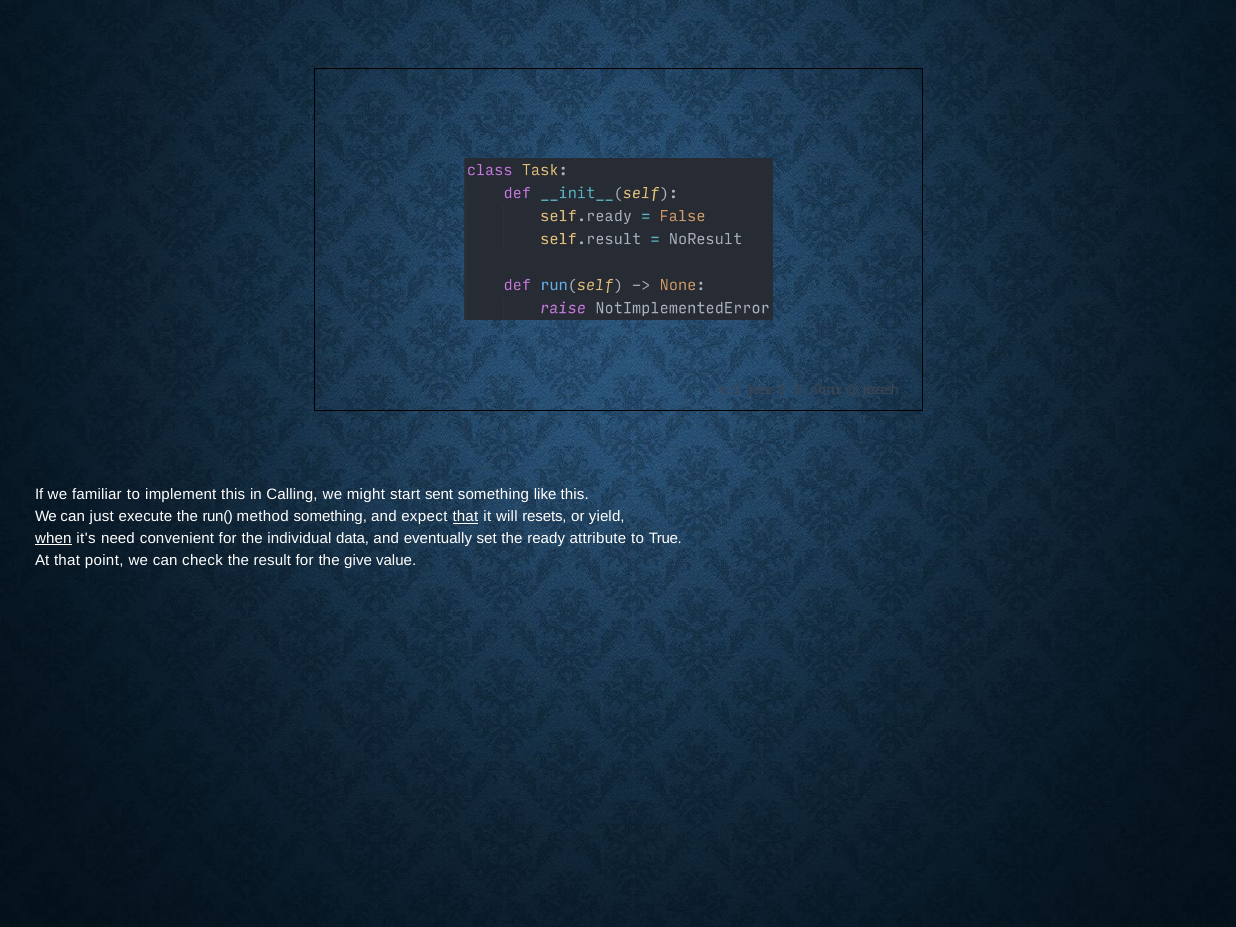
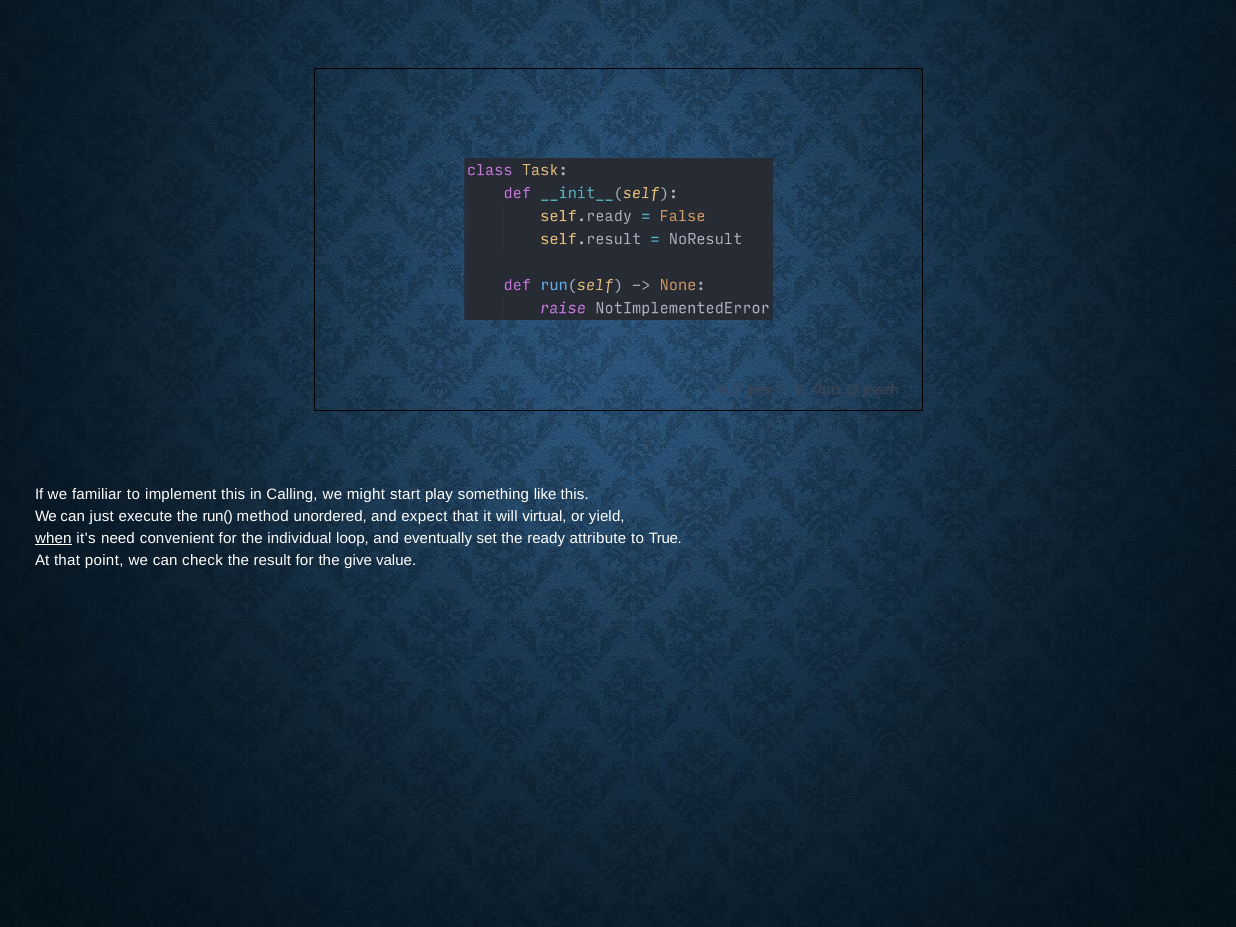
sent: sent -> play
method something: something -> unordered
that at (465, 516) underline: present -> none
resets: resets -> virtual
data: data -> loop
